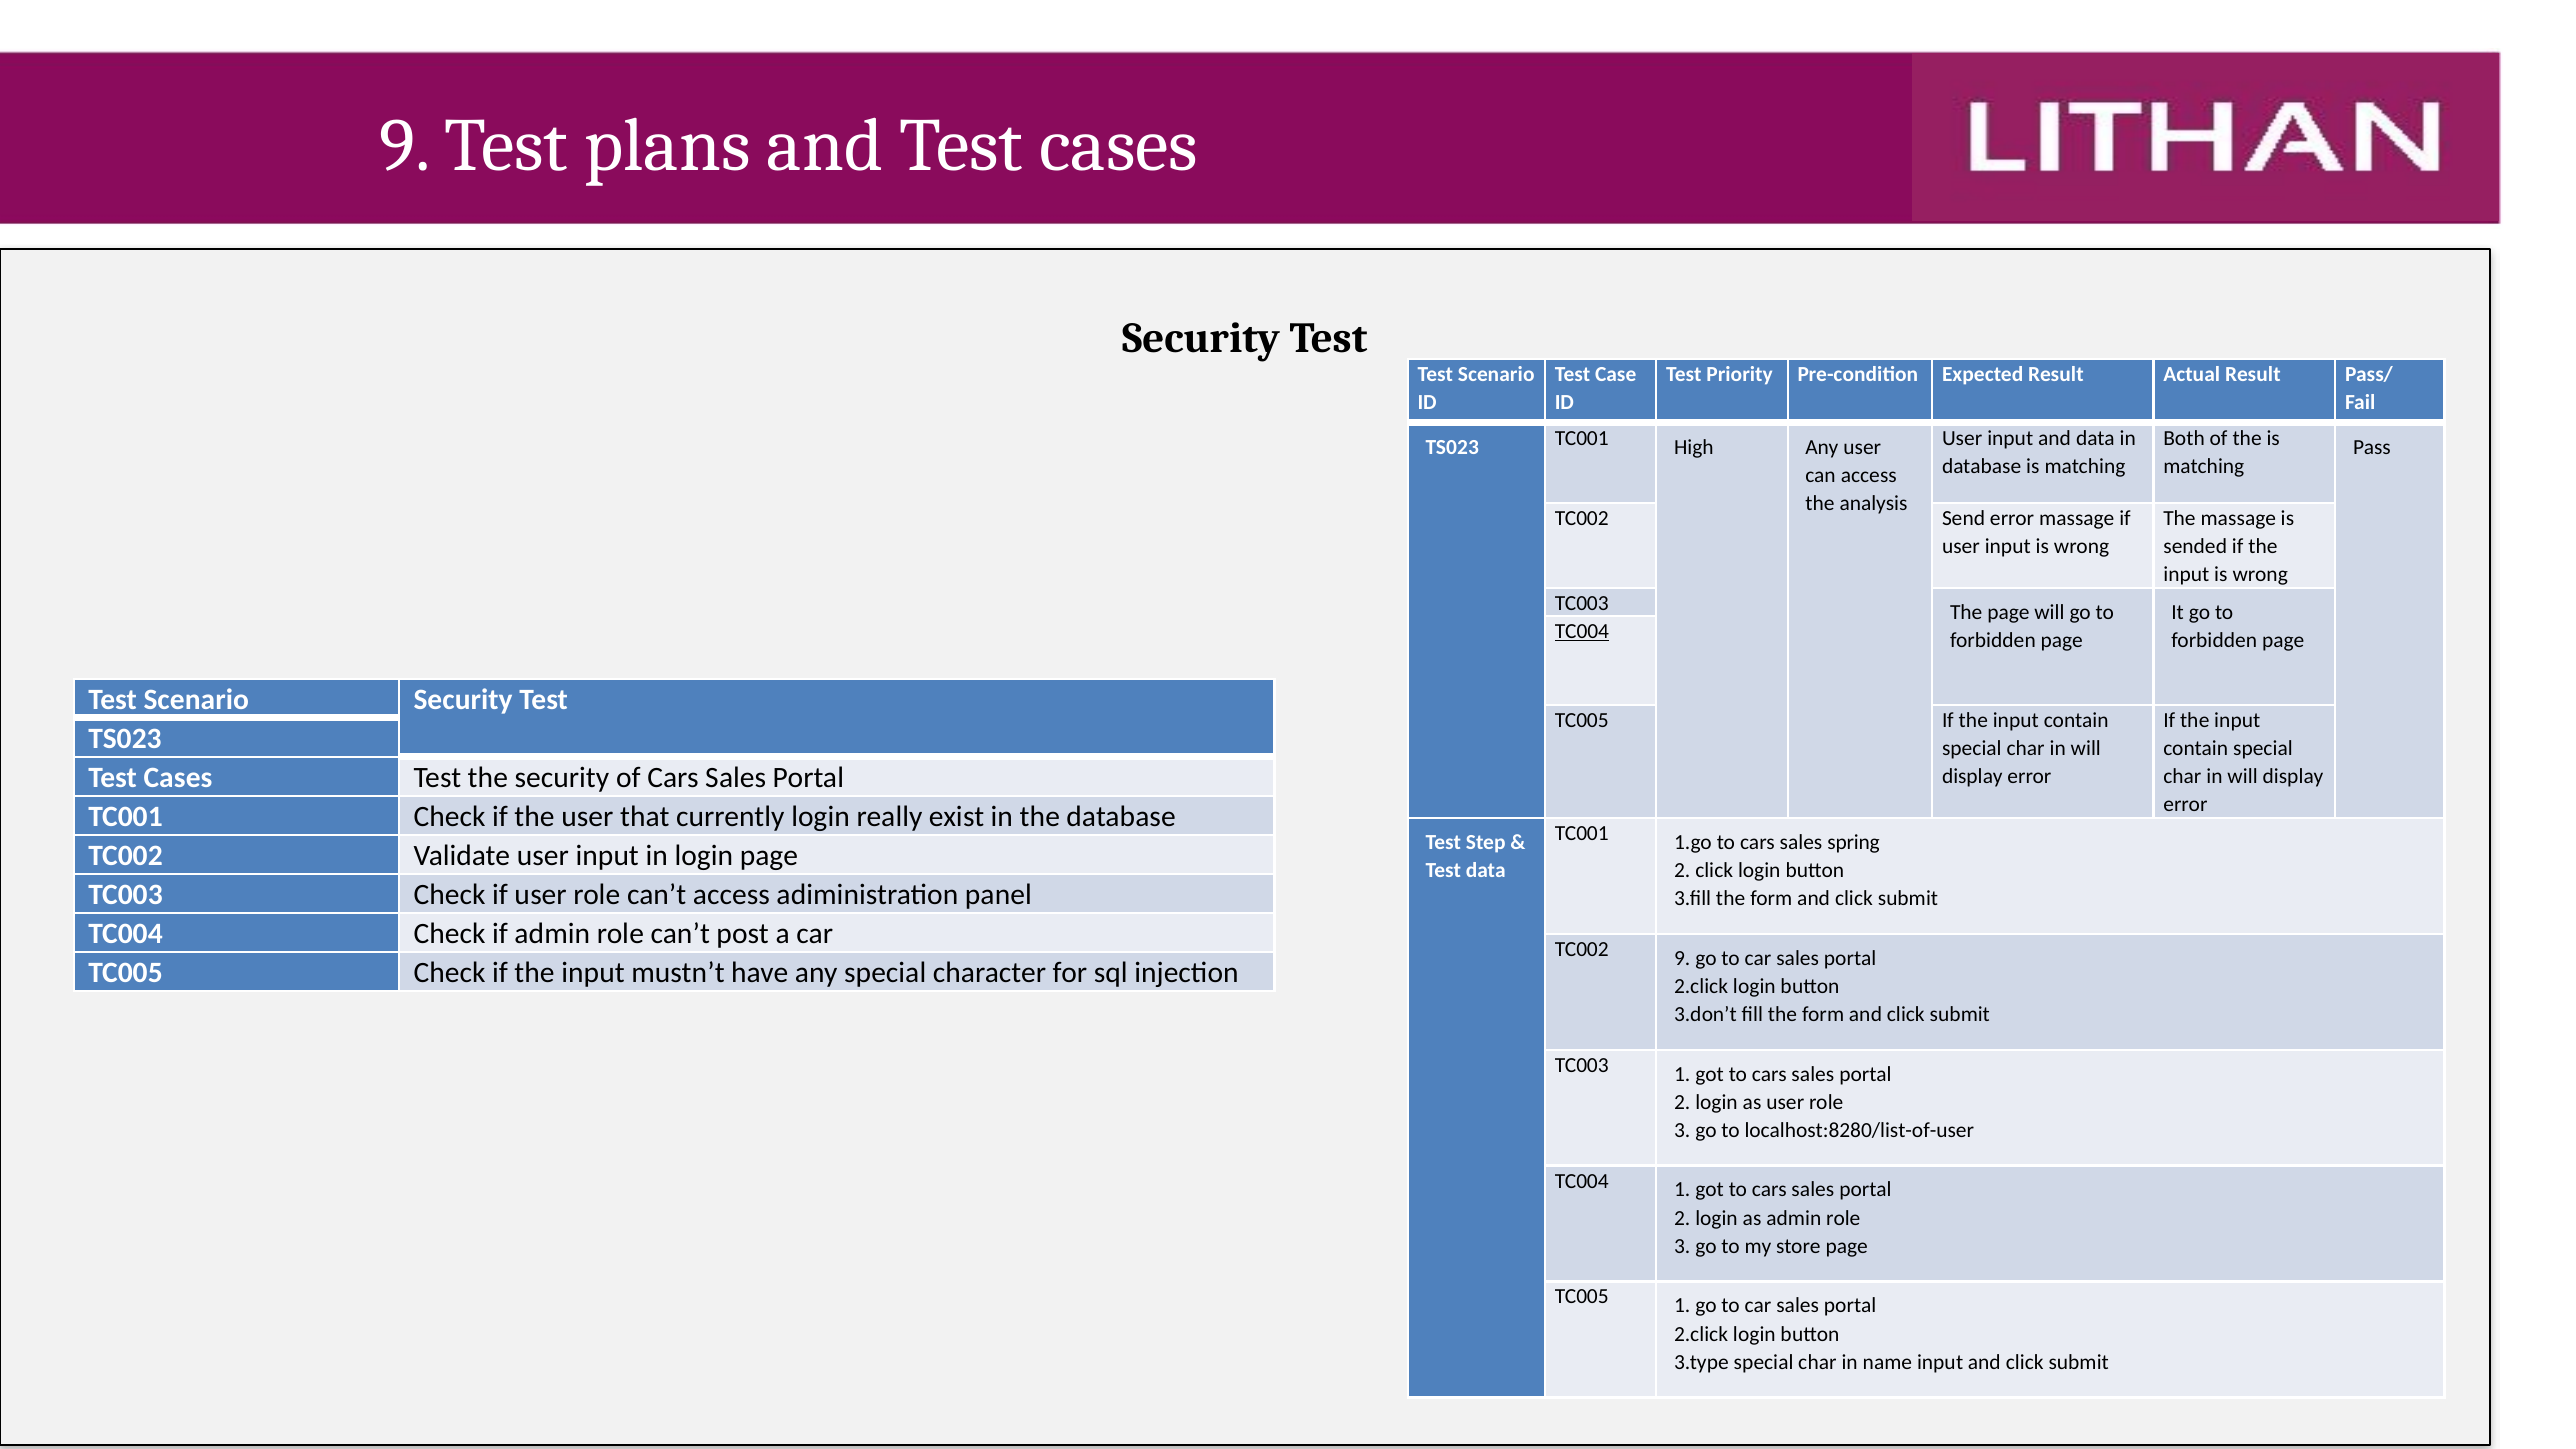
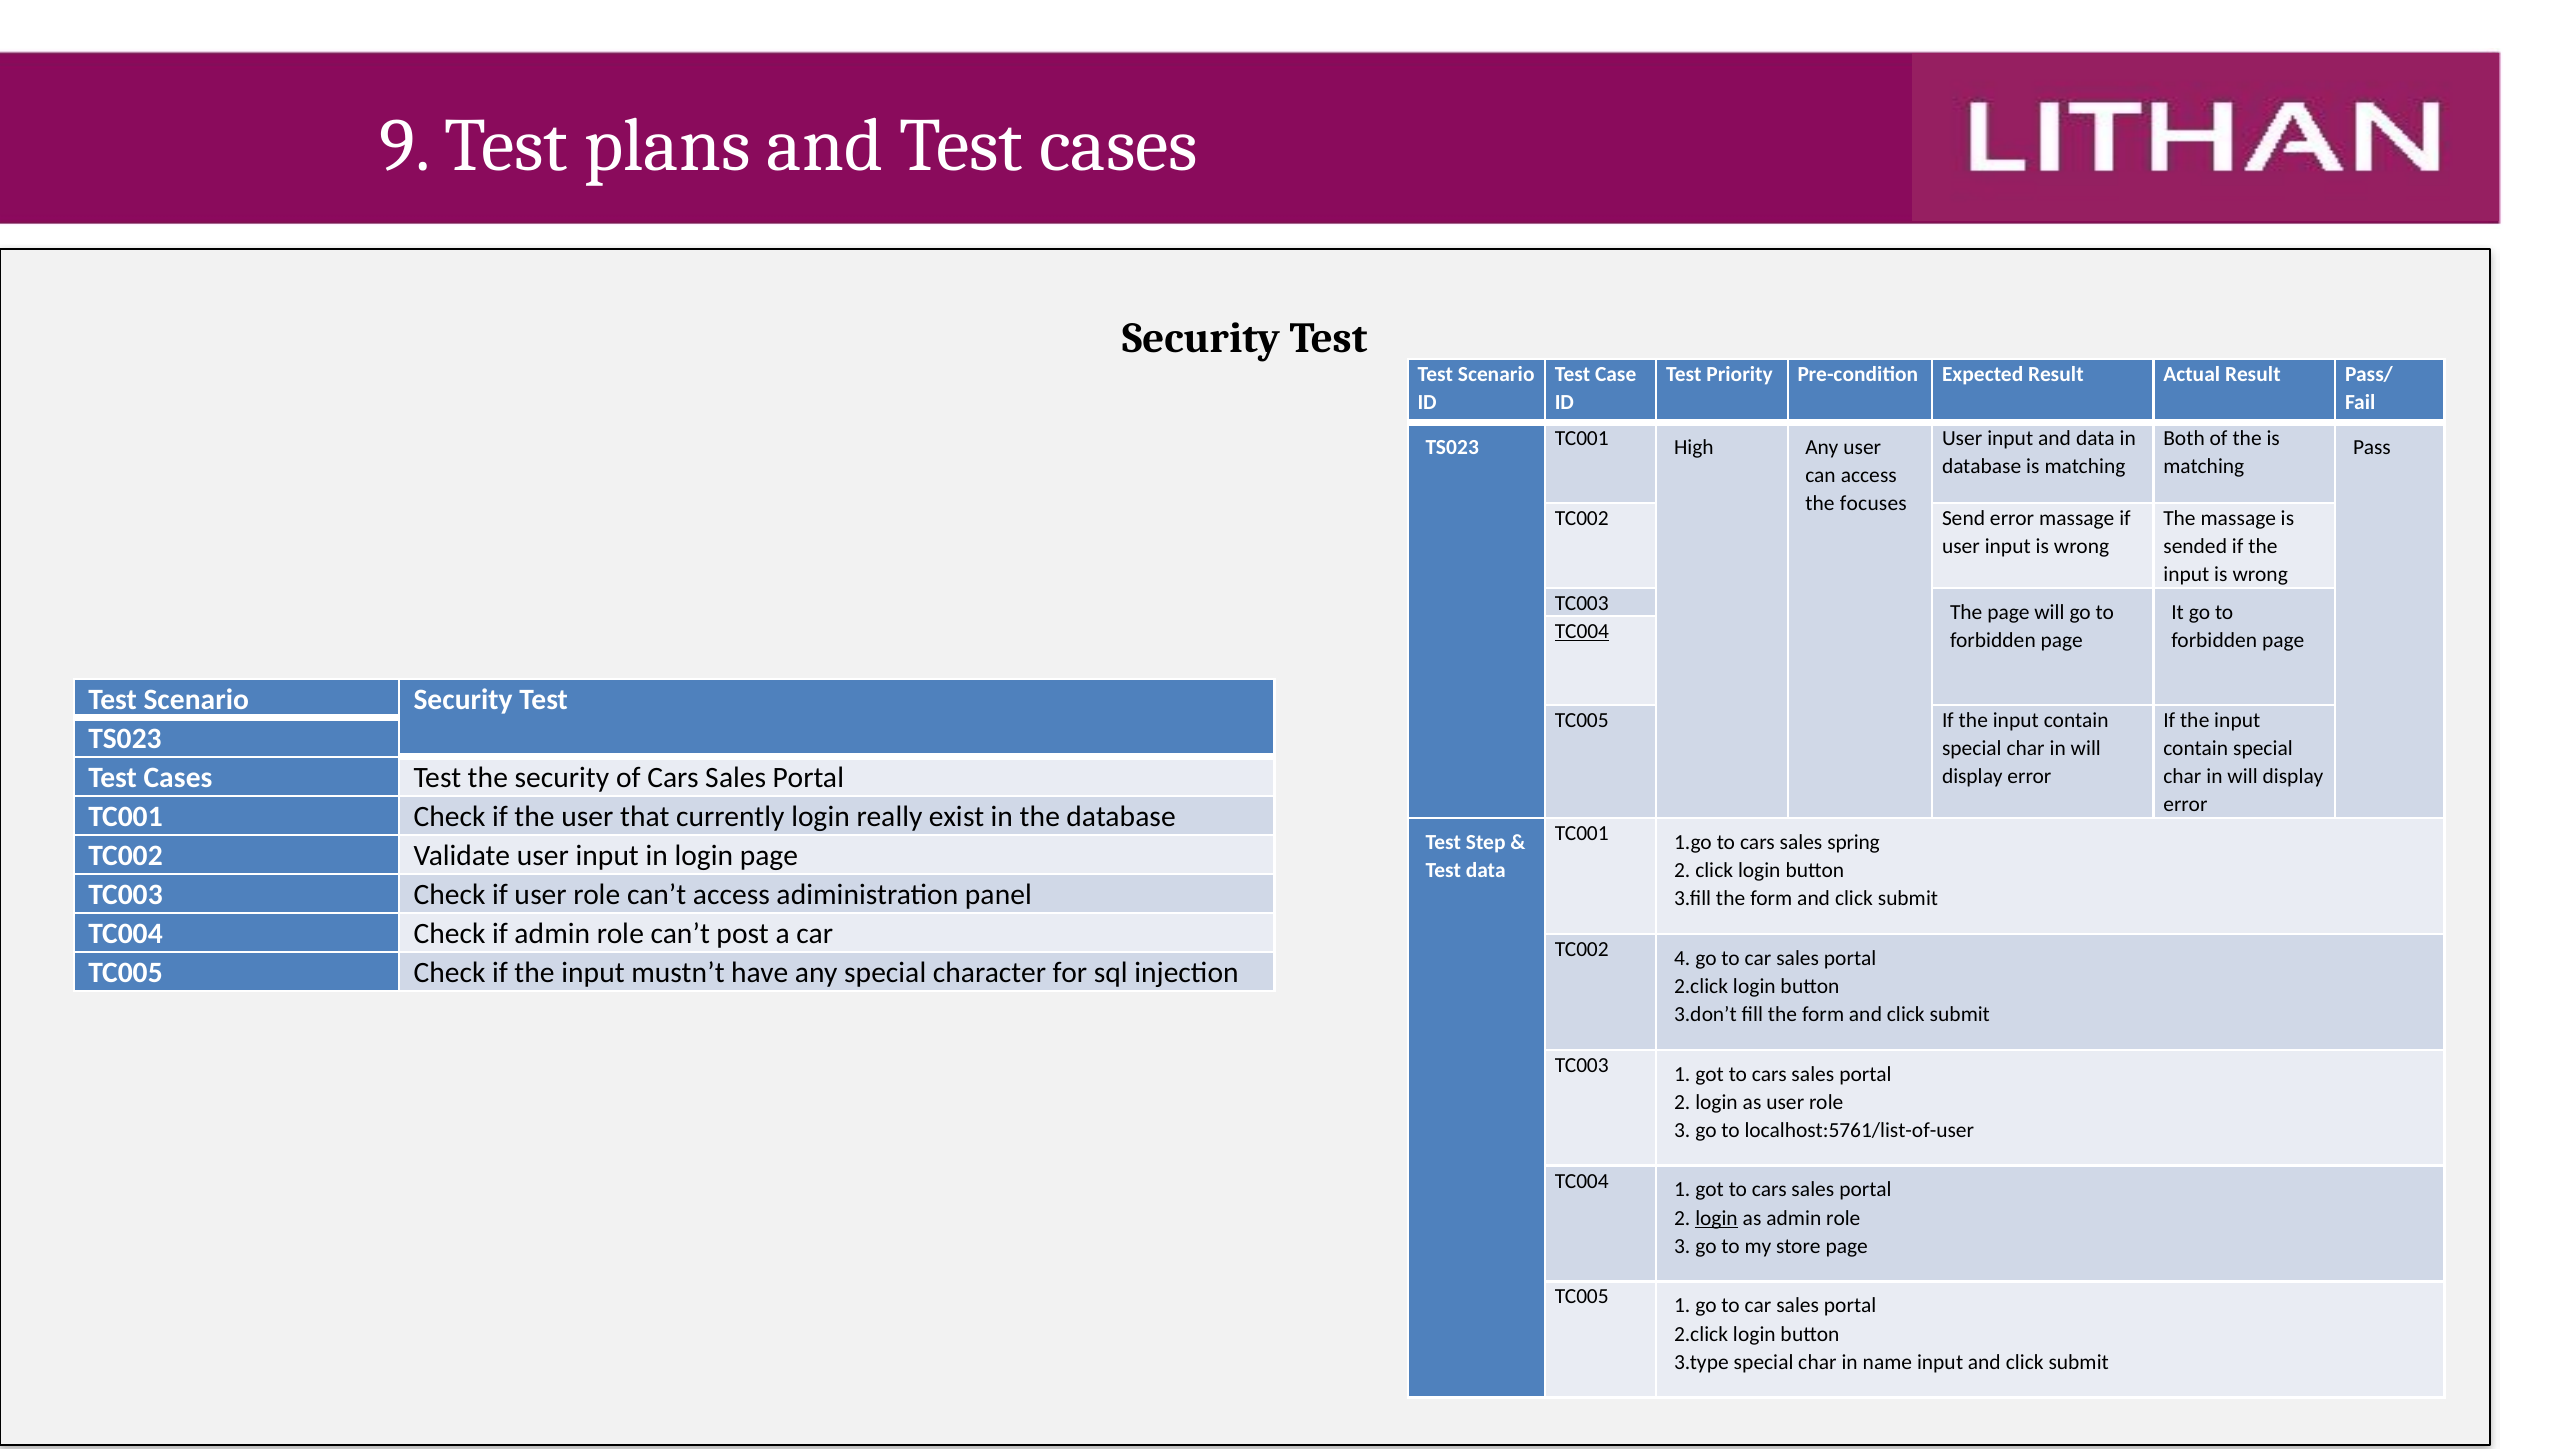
analysis: analysis -> focuses
TC002 9: 9 -> 4
localhost:8280/list-of-user: localhost:8280/list-of-user -> localhost:5761/list-of-user
login at (1717, 1218) underline: none -> present
